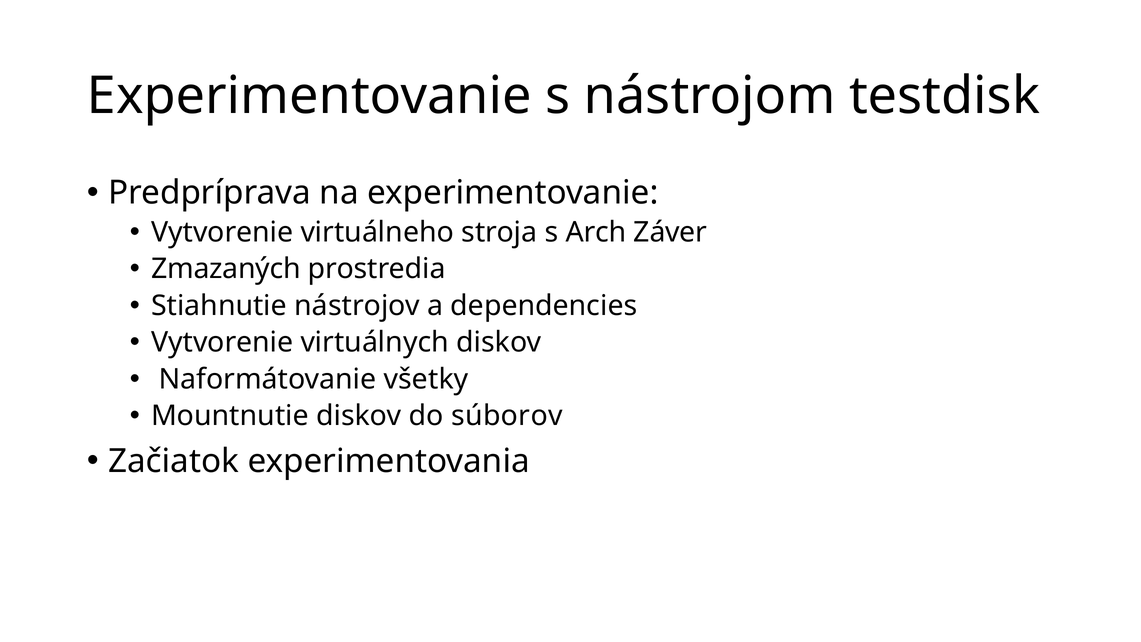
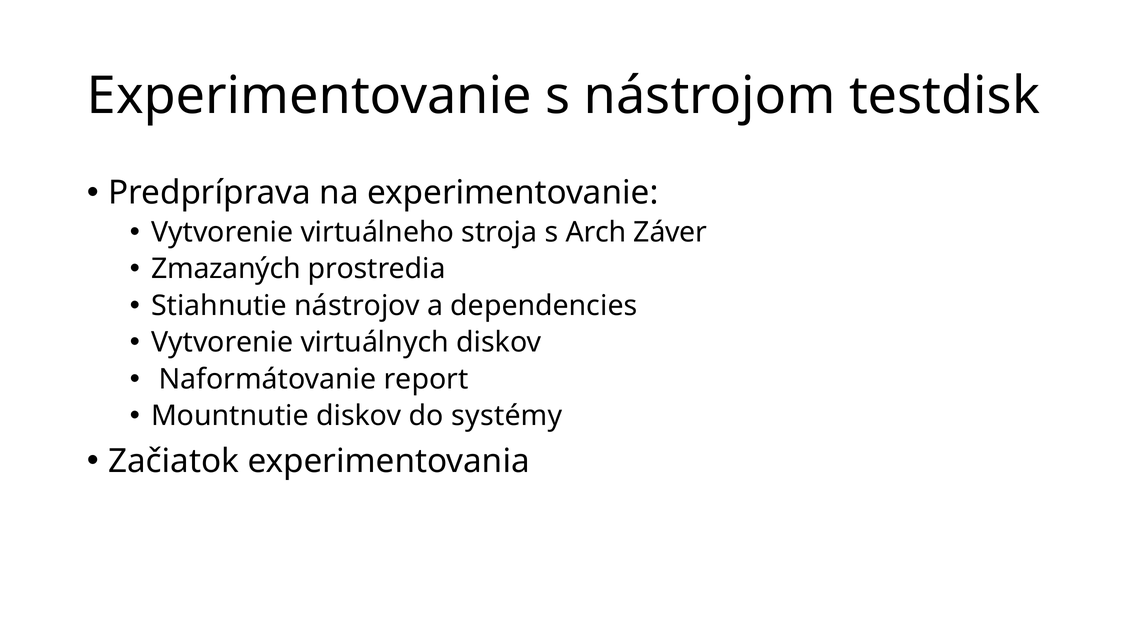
všetky: všetky -> report
súborov: súborov -> systémy
